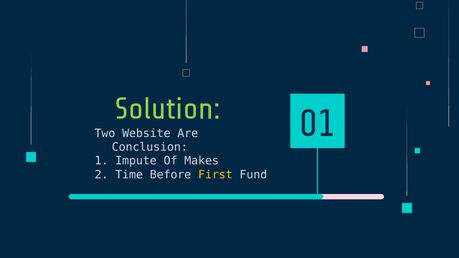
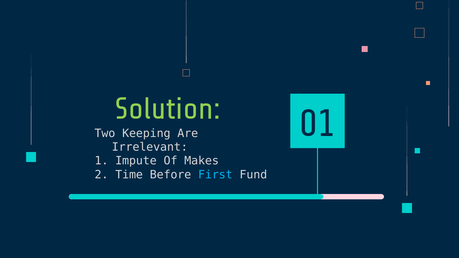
Website: Website -> Keeping
Conclusion: Conclusion -> Irrelevant
First colour: yellow -> light blue
